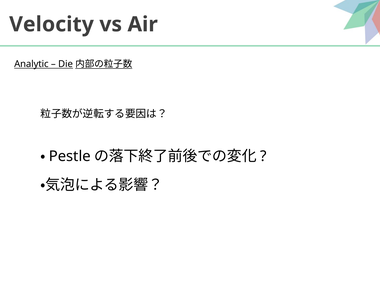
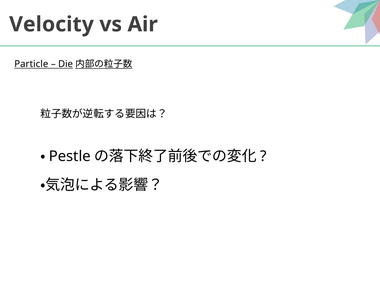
Analytic: Analytic -> Particle
